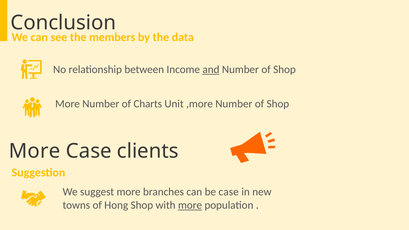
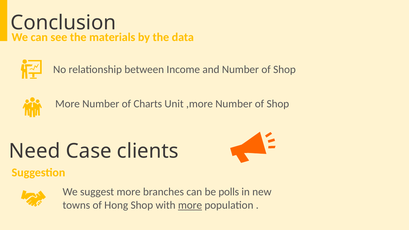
members: members -> materials
and underline: present -> none
More at (35, 151): More -> Need
be case: case -> polls
